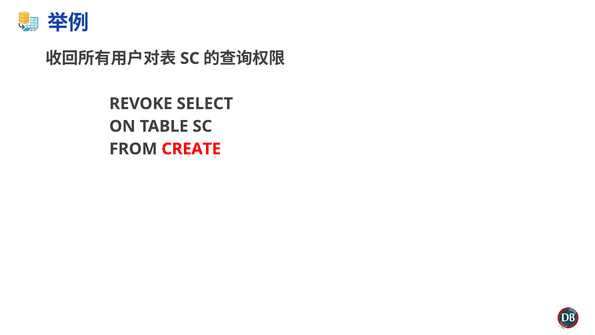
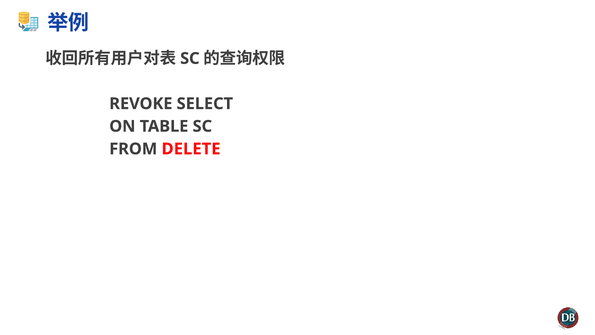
CREATE: CREATE -> DELETE
